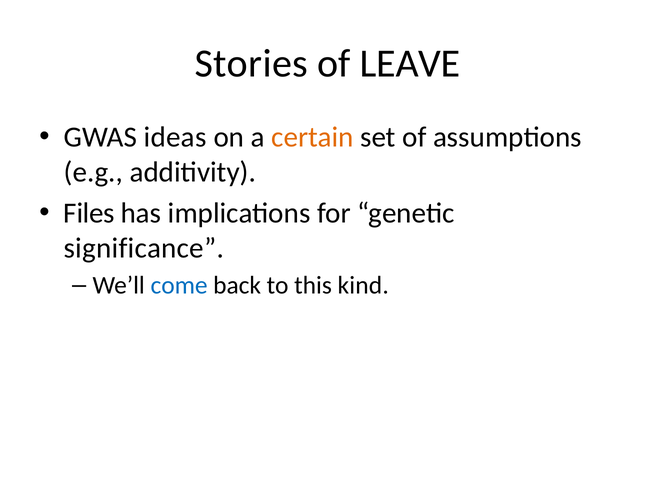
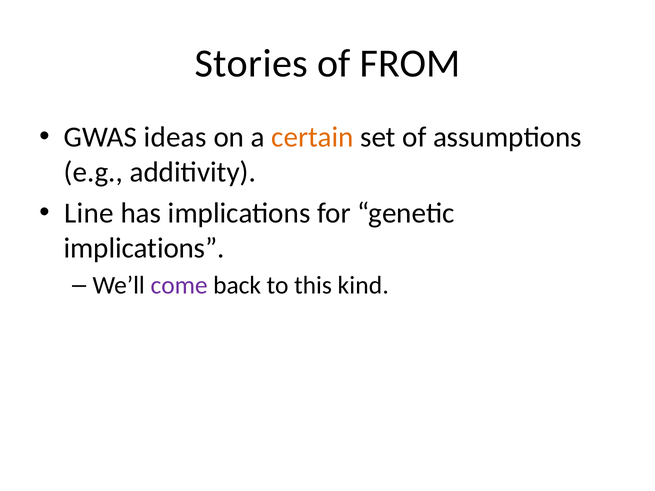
LEAVE: LEAVE -> FROM
Files: Files -> Line
significance at (144, 248): significance -> implications
come colour: blue -> purple
